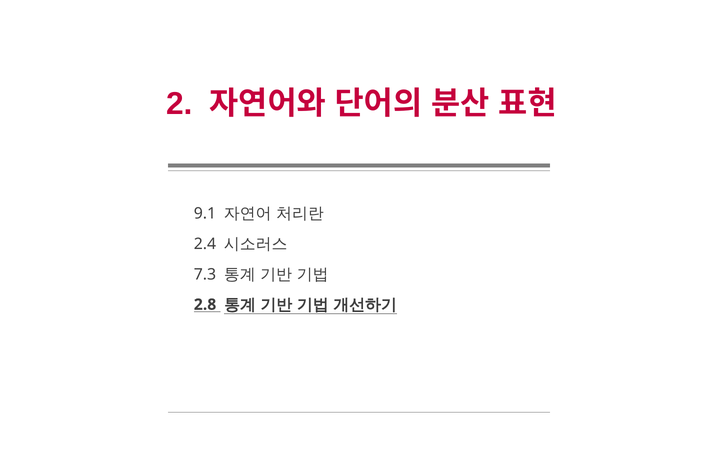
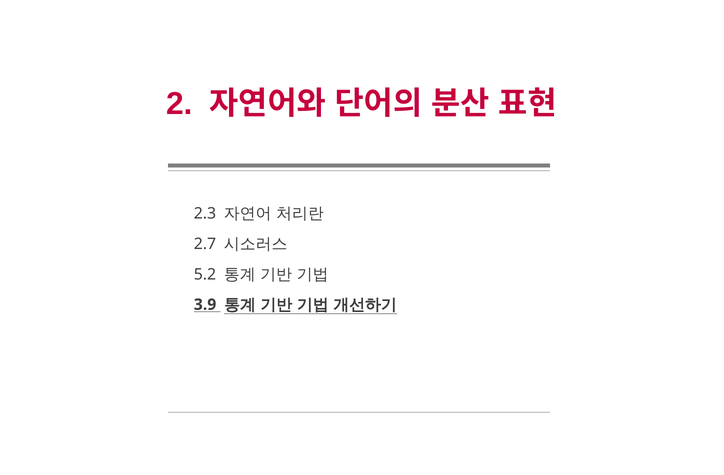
9.1: 9.1 -> 2.3
2.4: 2.4 -> 2.7
7.3: 7.3 -> 5.2
2.8: 2.8 -> 3.9
